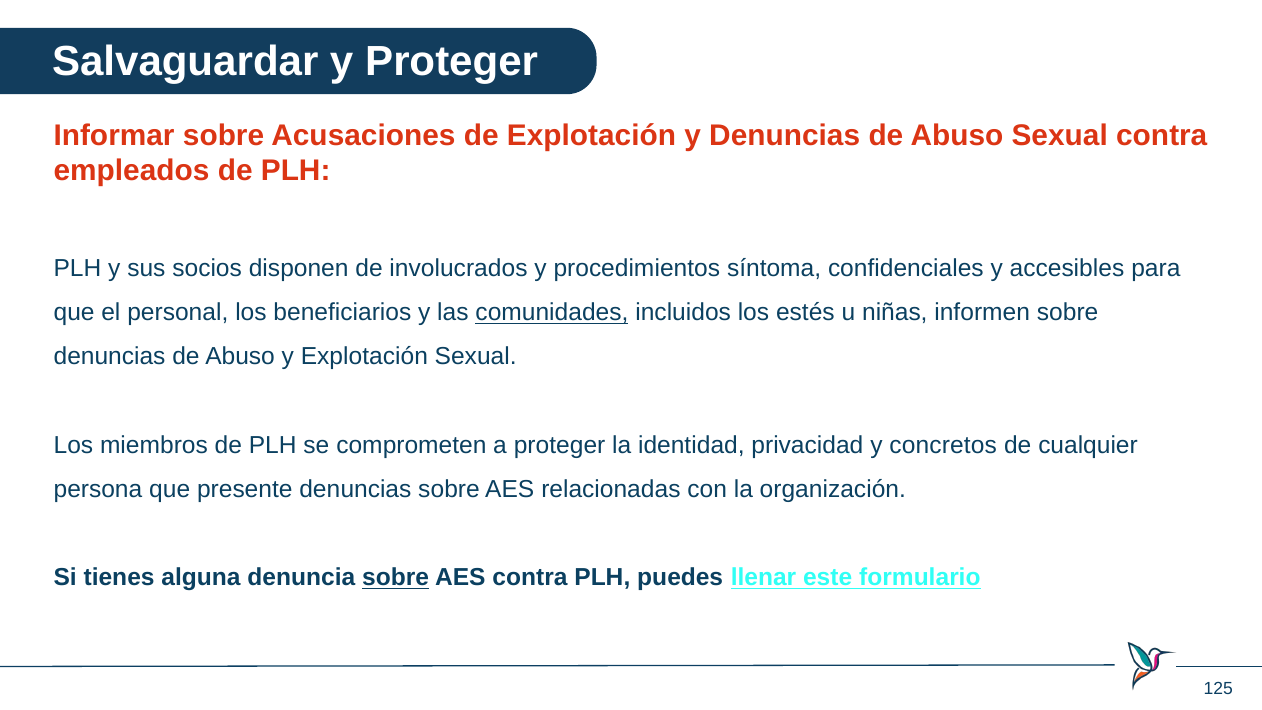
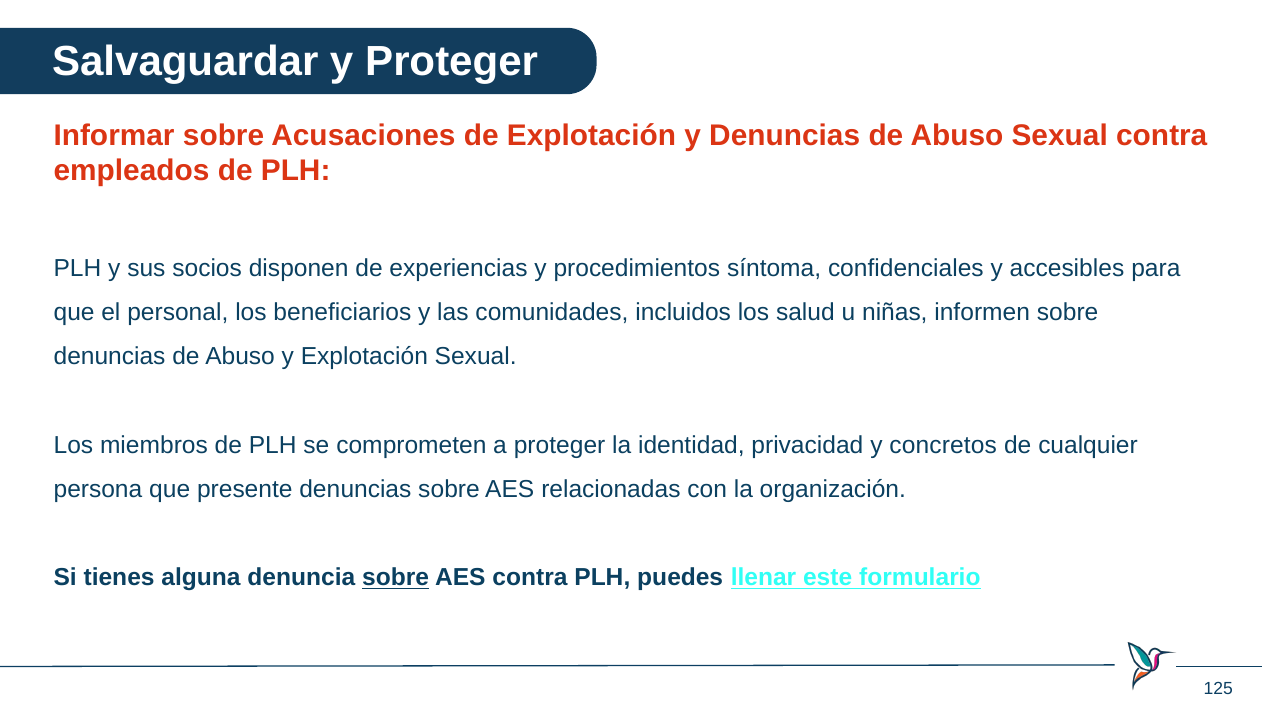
involucrados: involucrados -> experiencias
comunidades underline: present -> none
estés: estés -> salud
